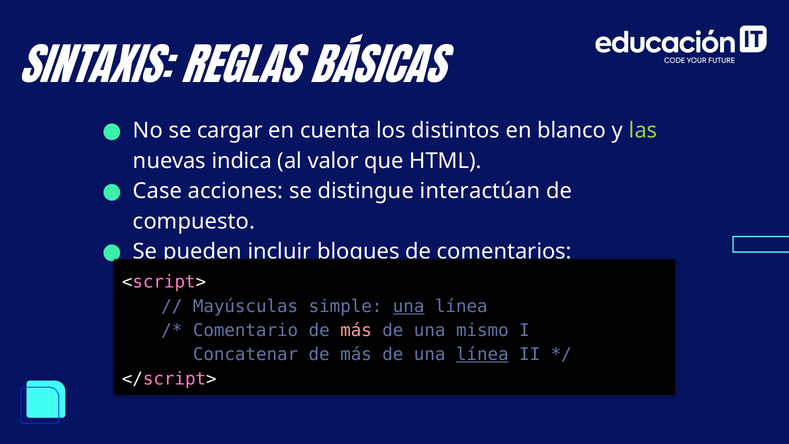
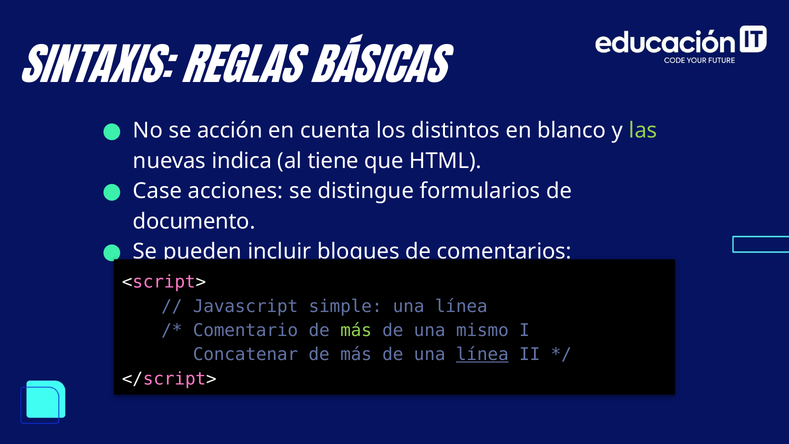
cargar: cargar -> acción
valor: valor -> tiene
interactúan: interactúan -> formularios
compuesto: compuesto -> documento
Mayúsculas: Mayúsculas -> Javascript
una at (409, 306) underline: present -> none
más at (356, 330) colour: pink -> light green
